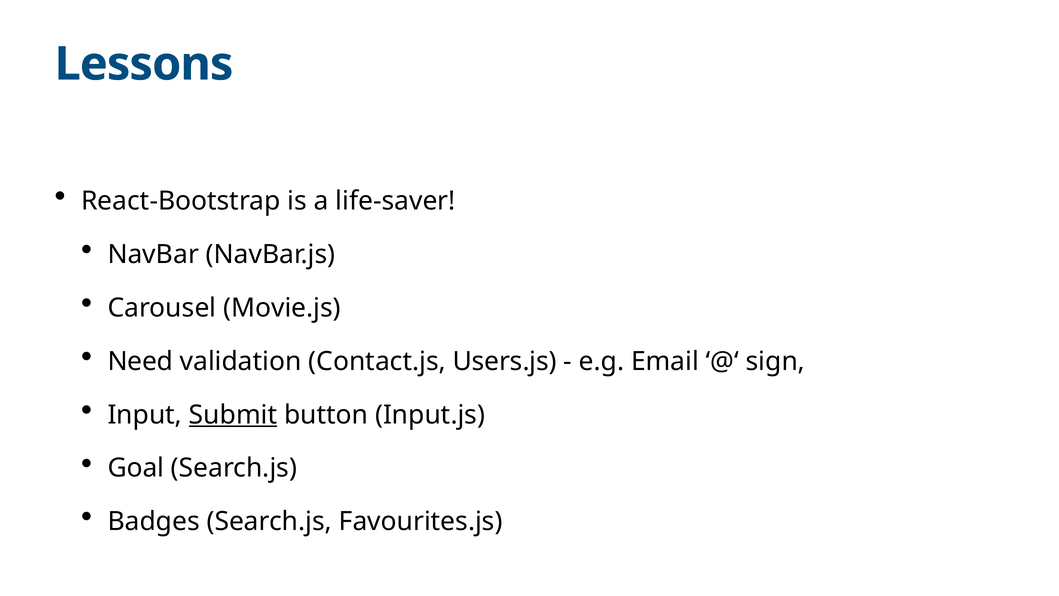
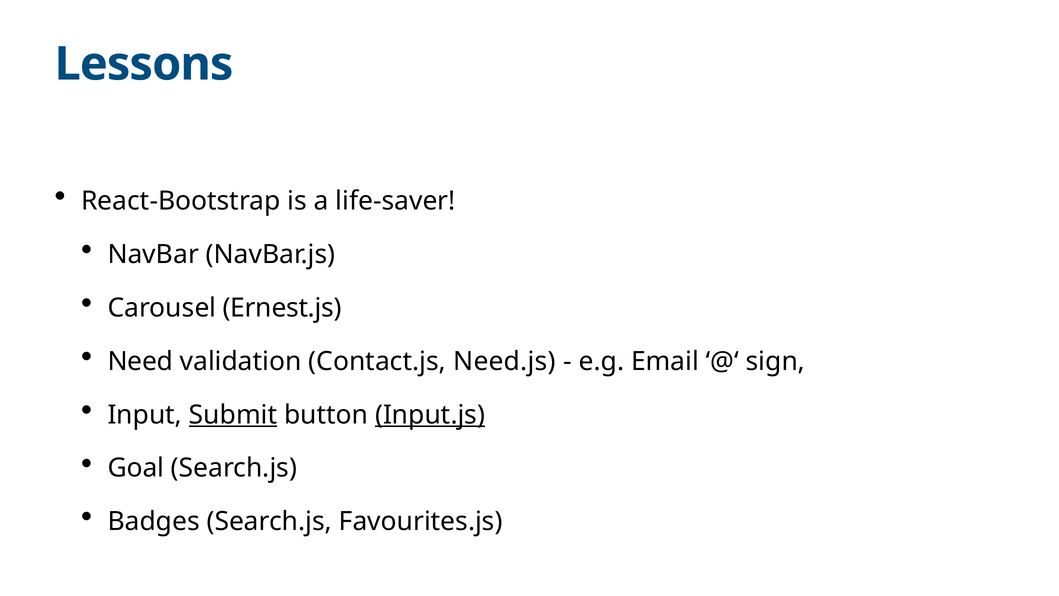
Movie.js: Movie.js -> Ernest.js
Users.js: Users.js -> Need.js
Input.js underline: none -> present
